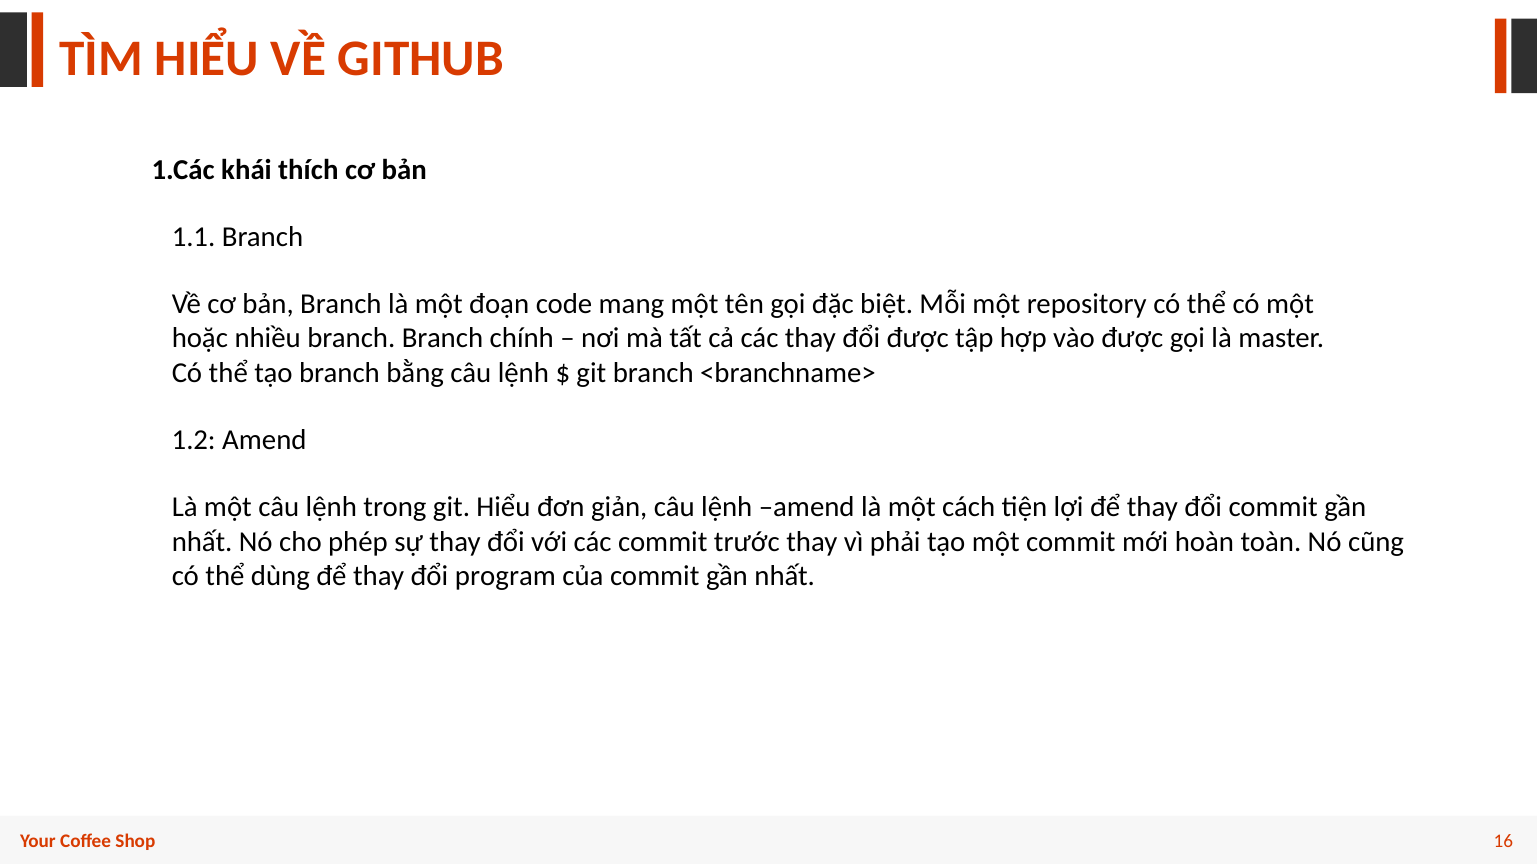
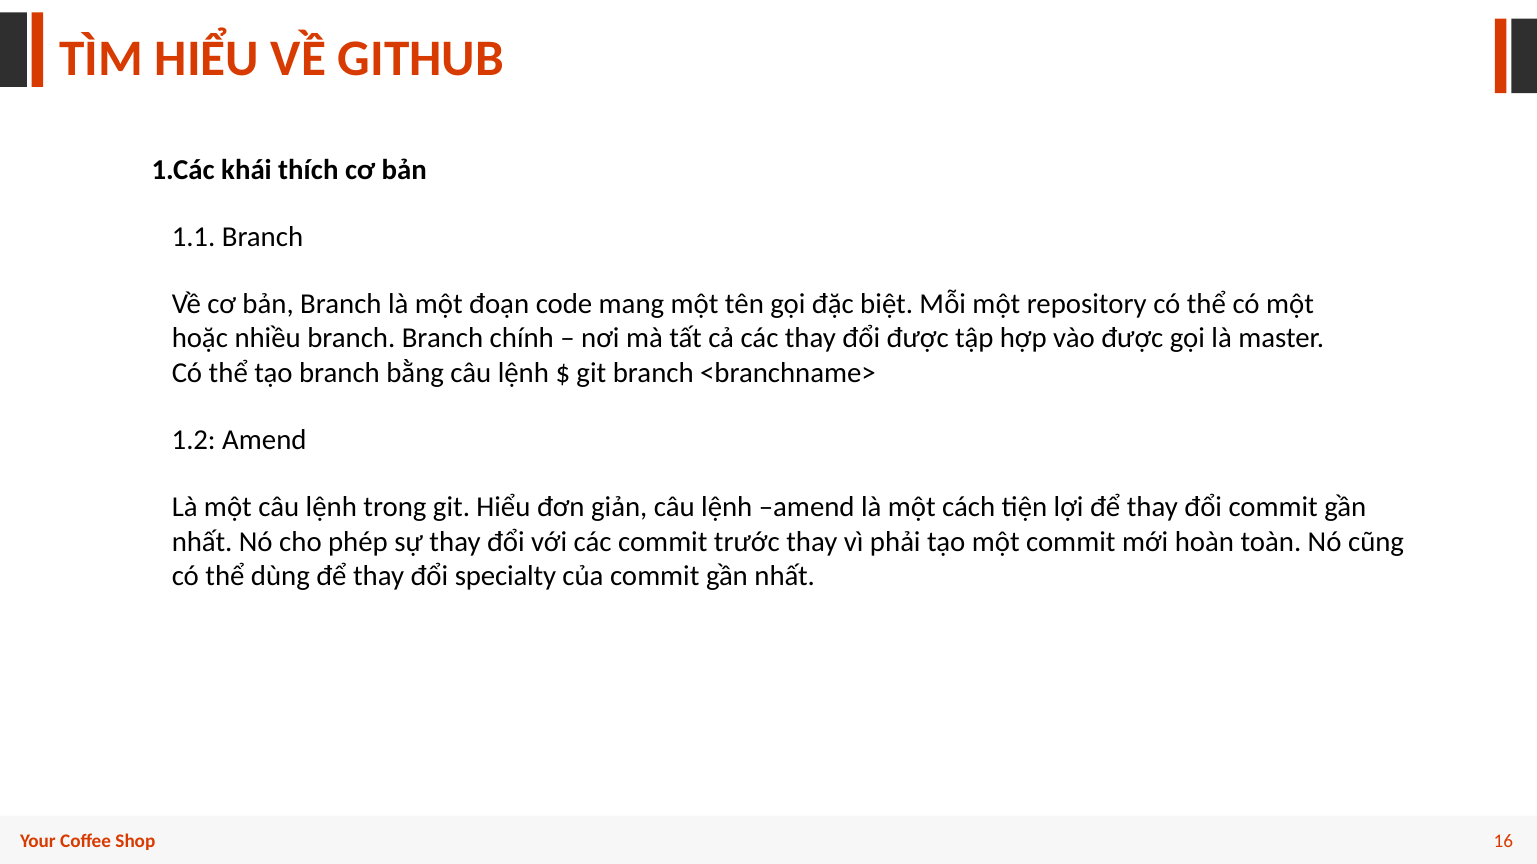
program: program -> specialty
